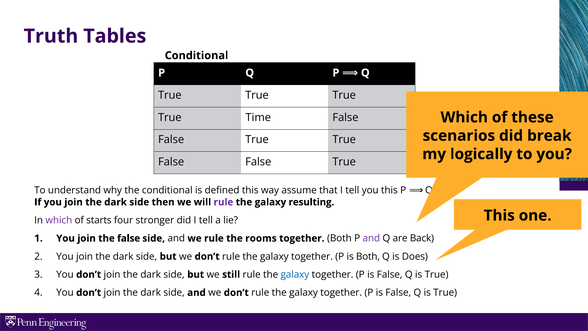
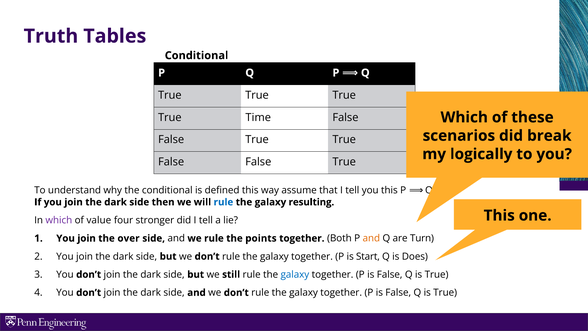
rule at (223, 202) colour: purple -> blue
starts: starts -> value
the false: false -> over
rooms: rooms -> points
and at (371, 238) colour: purple -> orange
Back: Back -> Turn
is Both: Both -> Start
